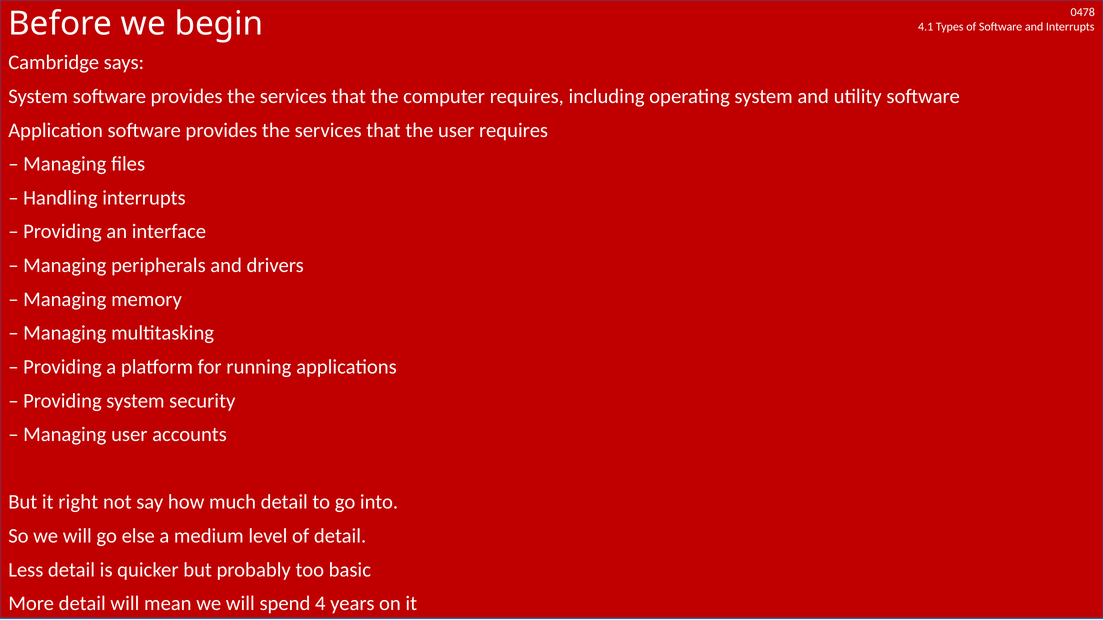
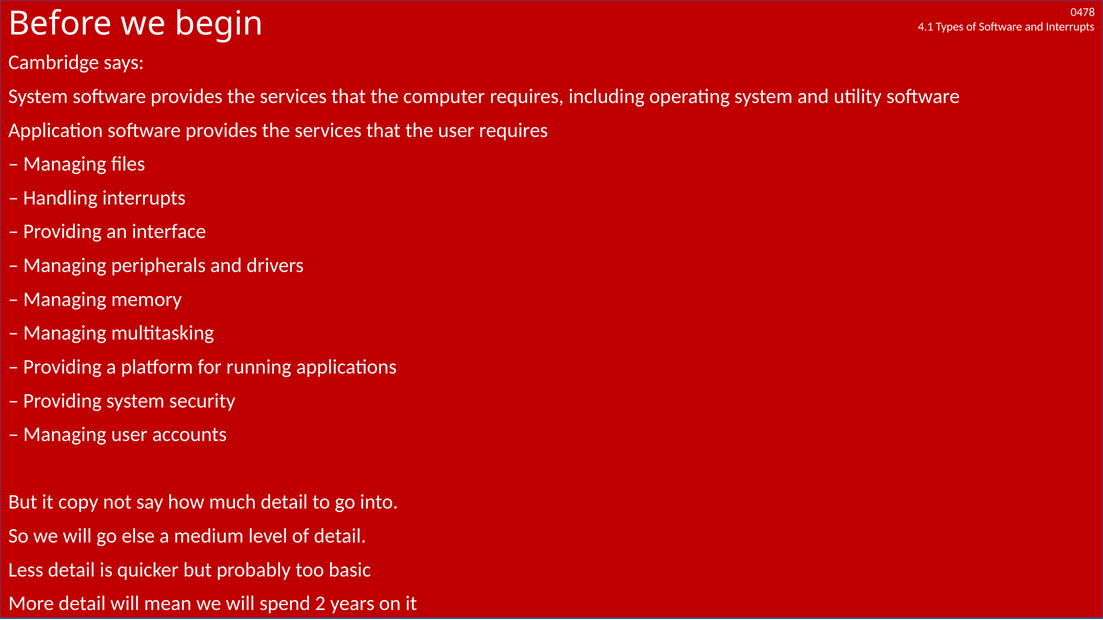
right: right -> copy
4: 4 -> 2
